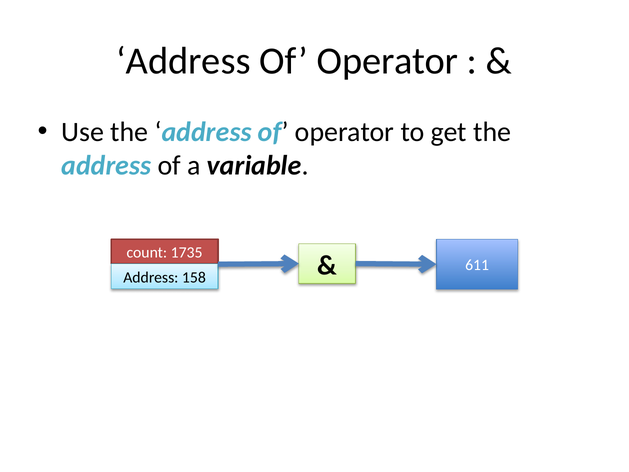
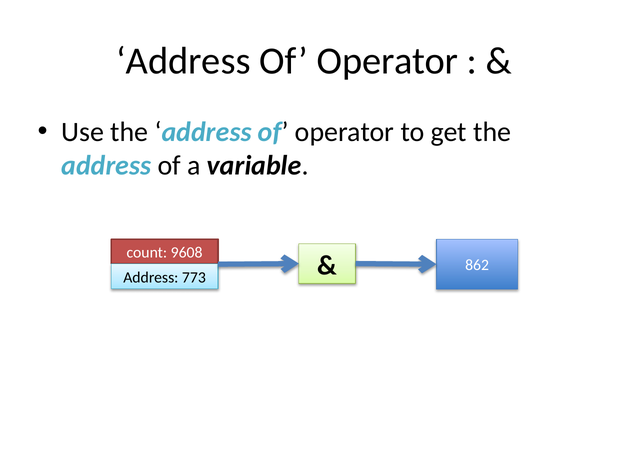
1735: 1735 -> 9608
158: 158 -> 773
611: 611 -> 862
